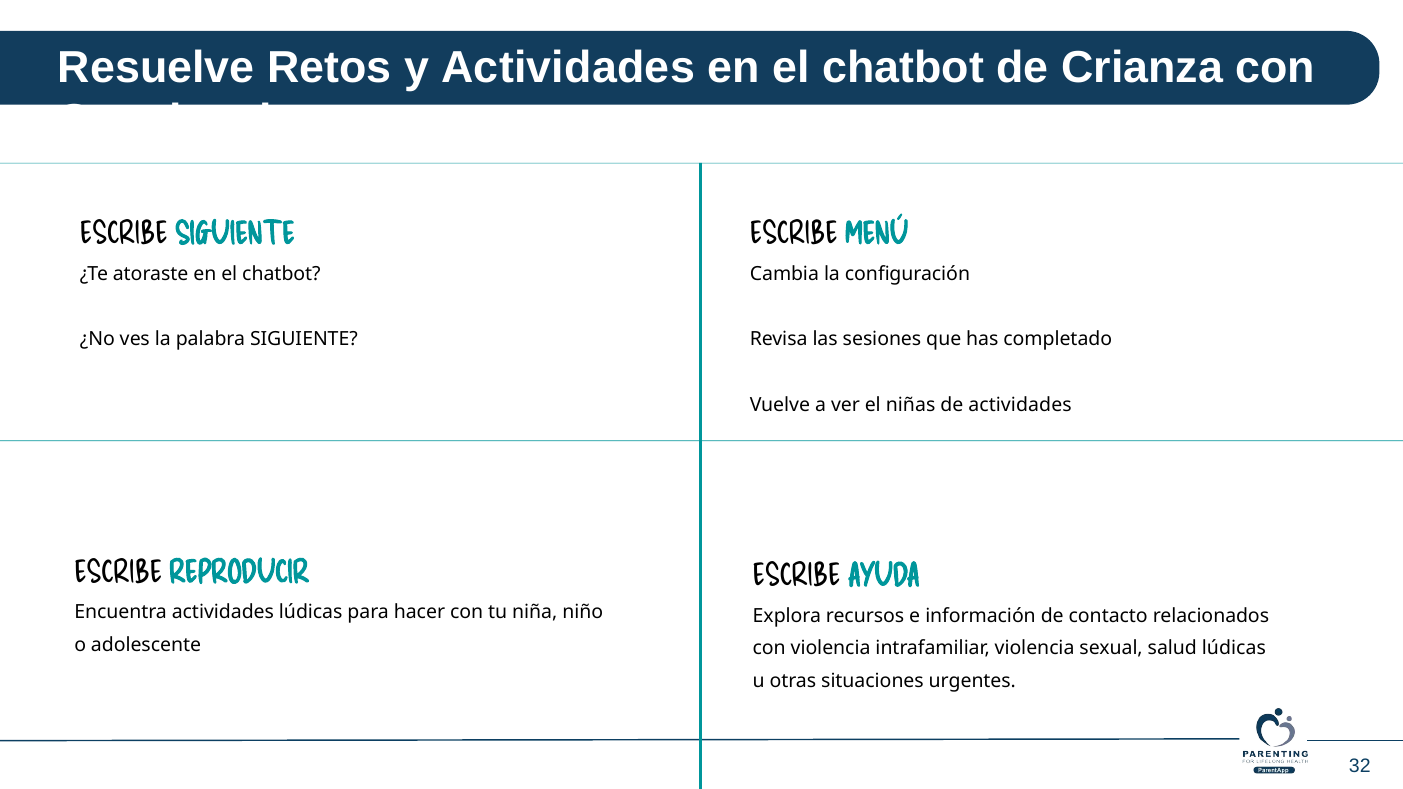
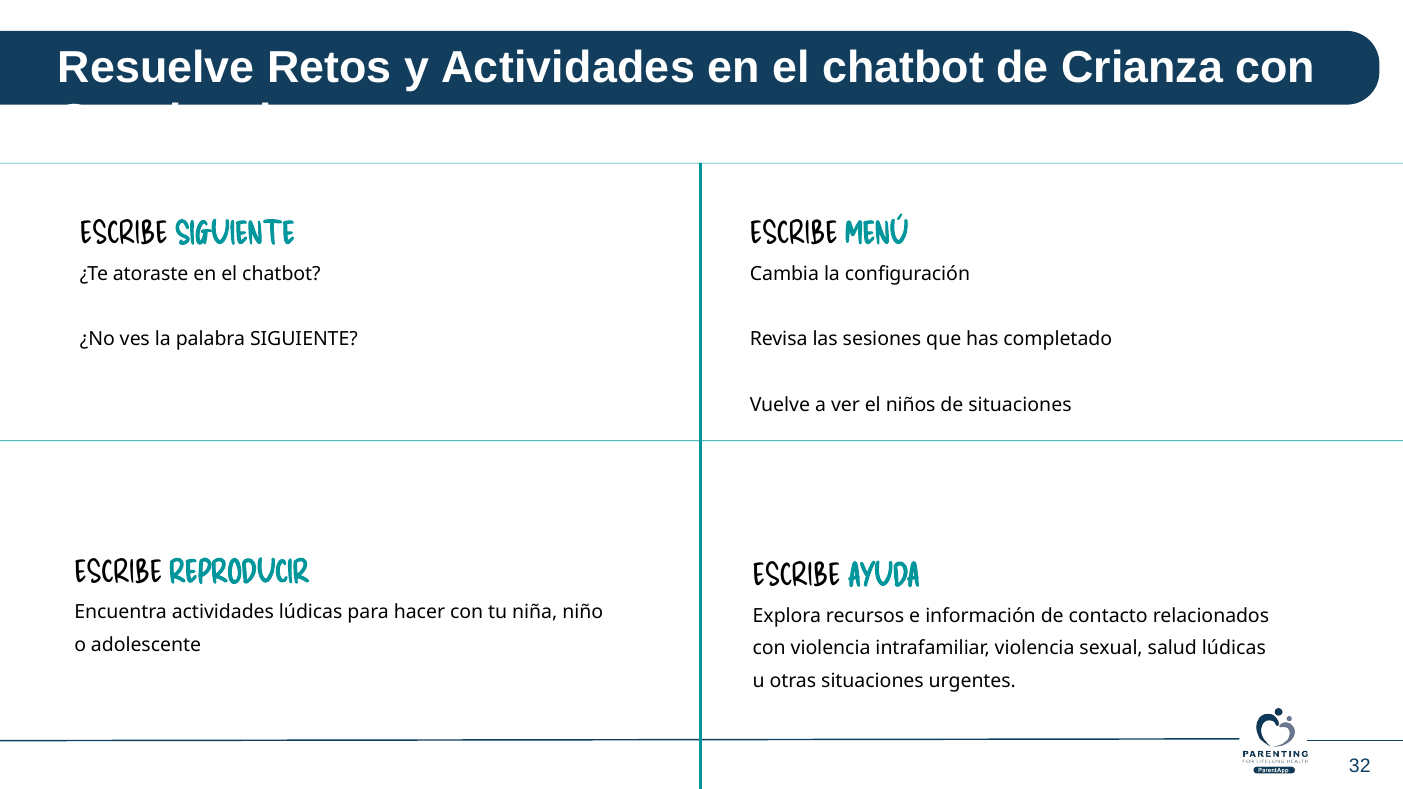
niñas: niñas -> niños
de actividades: actividades -> situaciones
